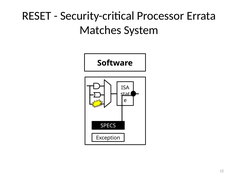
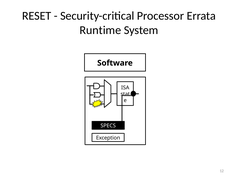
Matches: Matches -> Runtime
